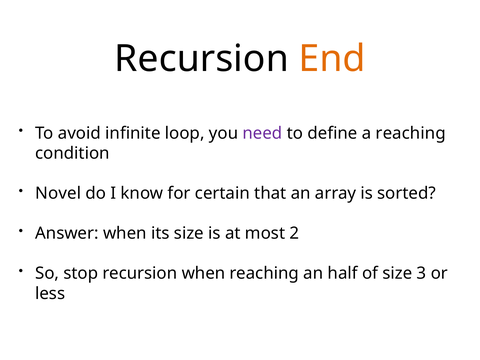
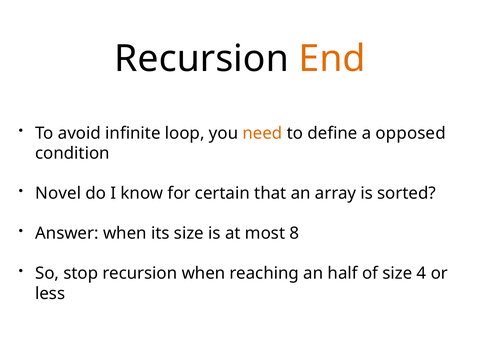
need colour: purple -> orange
a reaching: reaching -> opposed
2: 2 -> 8
3: 3 -> 4
